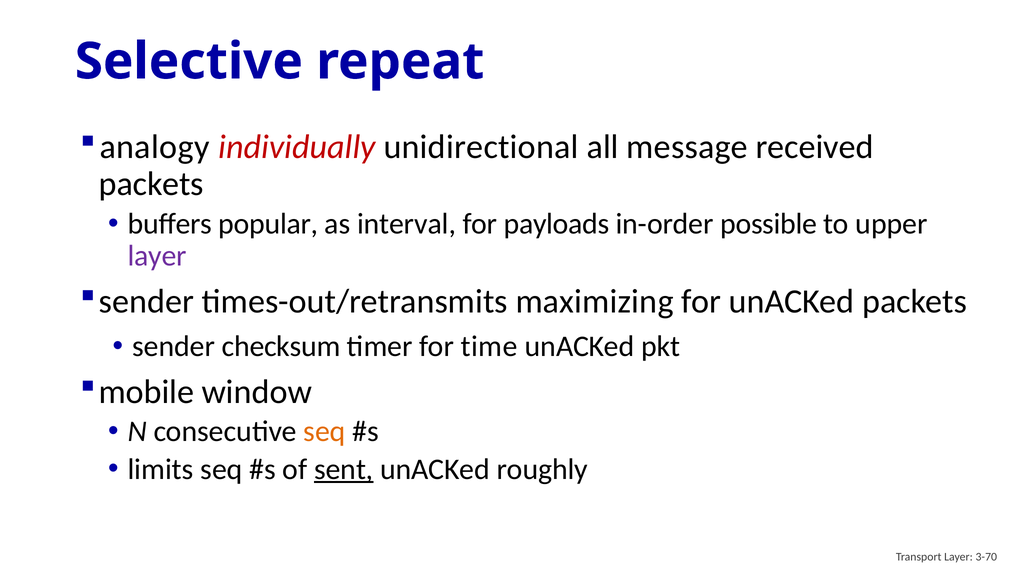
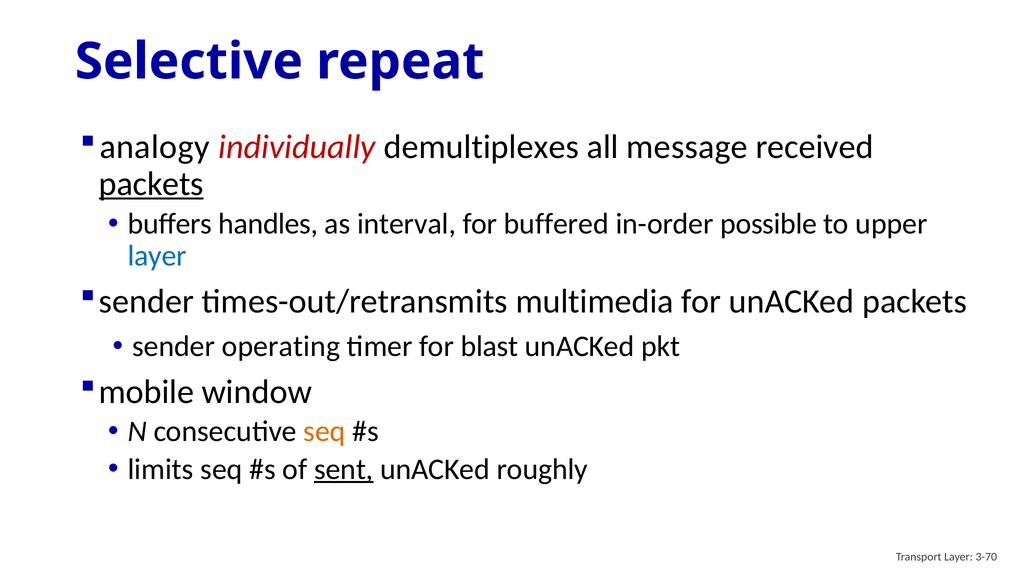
unidirectional: unidirectional -> demultiplexes
packets at (151, 184) underline: none -> present
popular: popular -> handles
payloads: payloads -> buffered
layer at (157, 256) colour: purple -> blue
maximizing: maximizing -> multimedia
checksum: checksum -> operating
time: time -> blast
